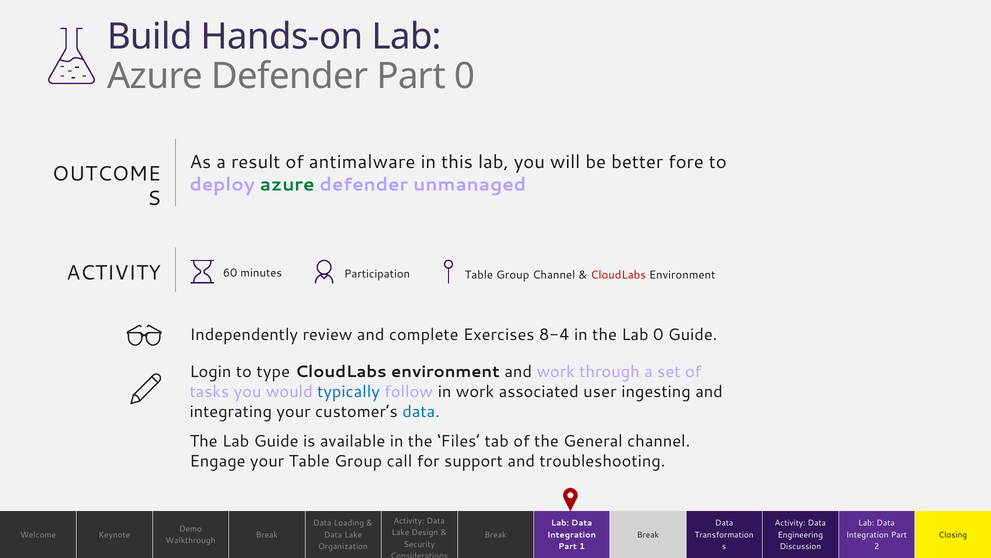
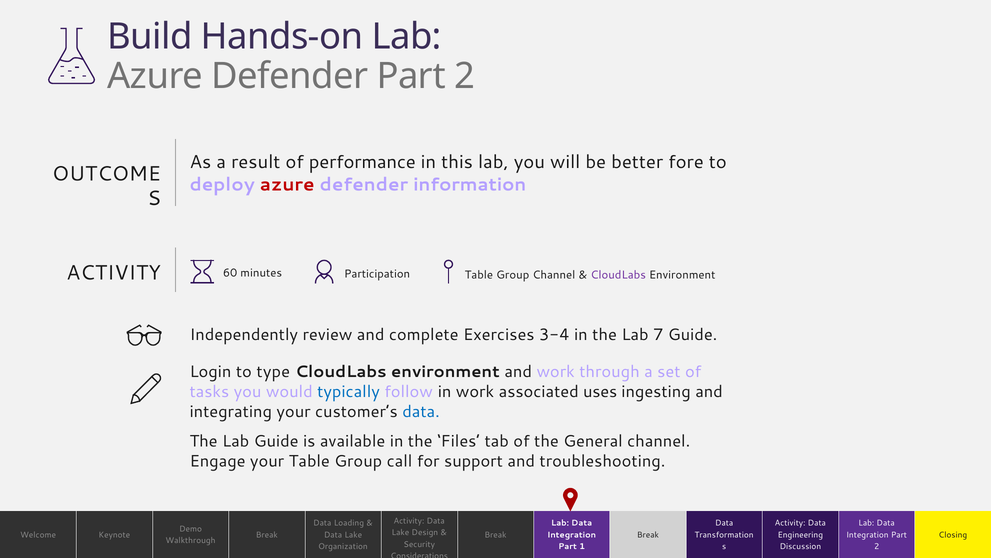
Defender Part 0: 0 -> 2
antimalware: antimalware -> performance
azure at (287, 184) colour: green -> red
unmanaged: unmanaged -> information
CloudLabs at (618, 275) colour: red -> purple
8-4: 8-4 -> 3-4
Lab 0: 0 -> 7
user: user -> uses
